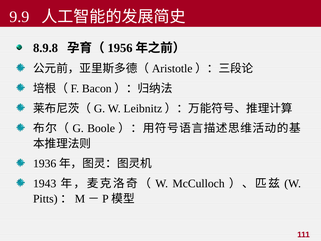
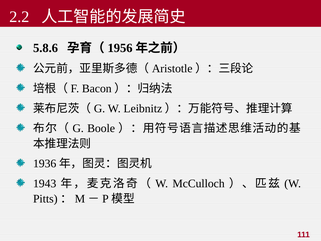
9.9: 9.9 -> 2.2
8.9.8: 8.9.8 -> 5.8.6
